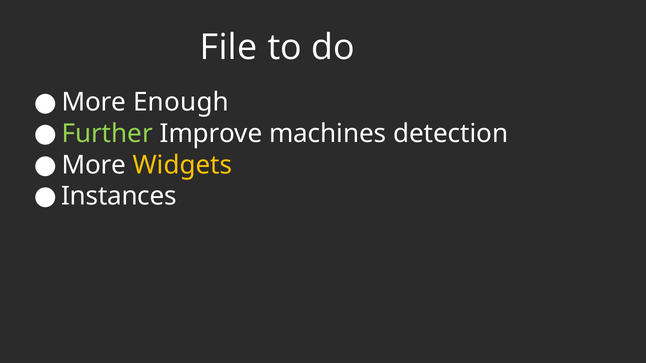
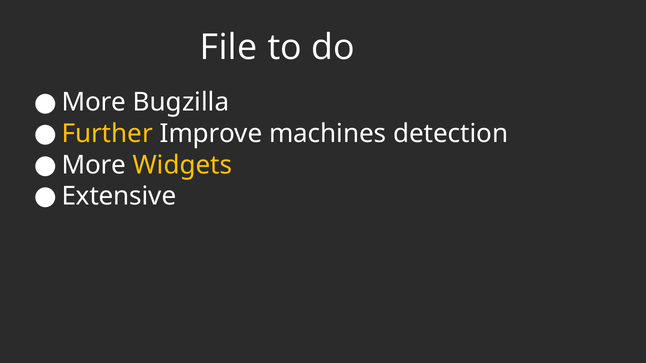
Enough: Enough -> Bugzilla
Further colour: light green -> yellow
Instances: Instances -> Extensive
